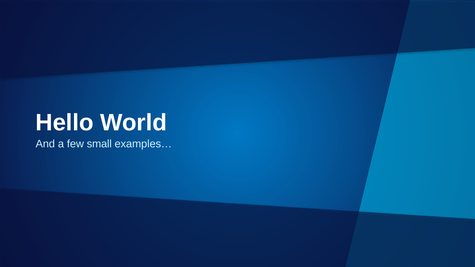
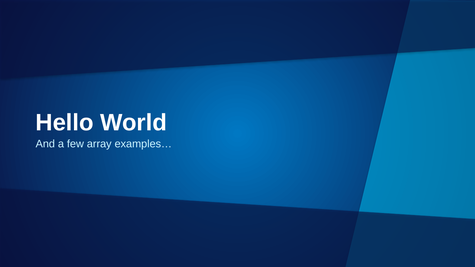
small: small -> array
